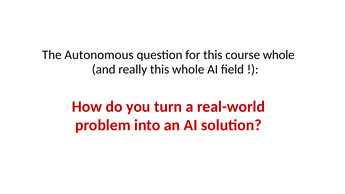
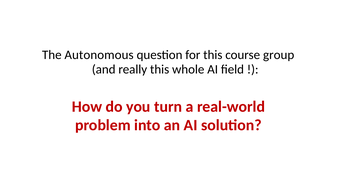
course whole: whole -> group
